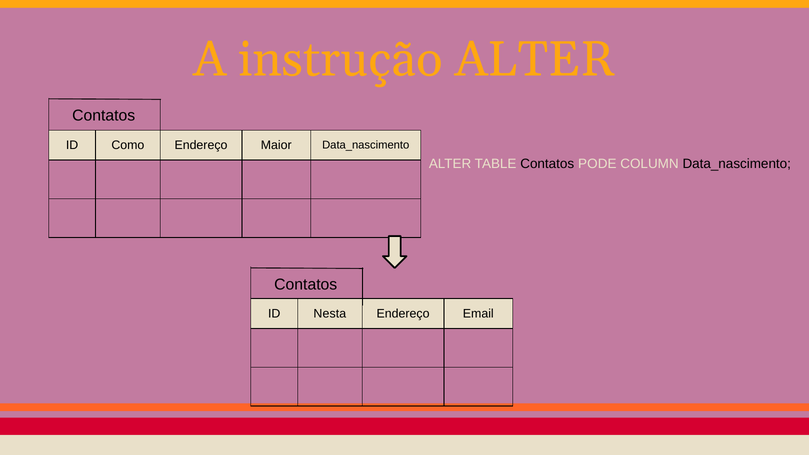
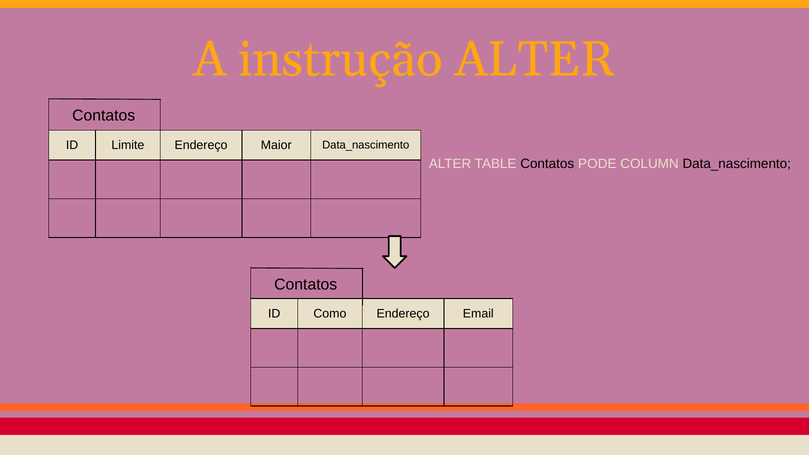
Como: Como -> Limite
Nesta: Nesta -> Como
